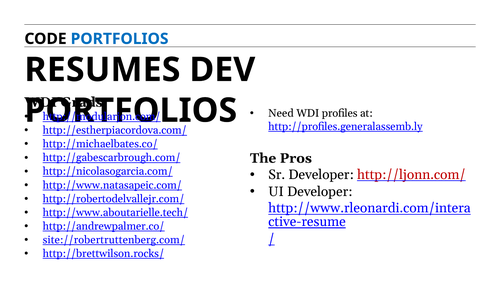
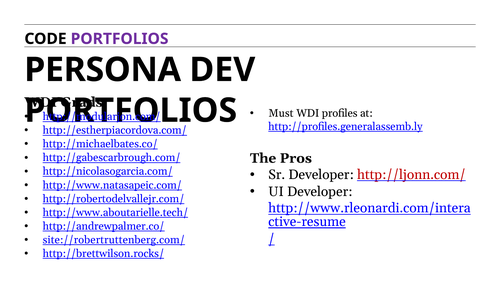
PORTFOLIOS at (120, 39) colour: blue -> purple
RESUMES: RESUMES -> PERSONA
Need: Need -> Must
